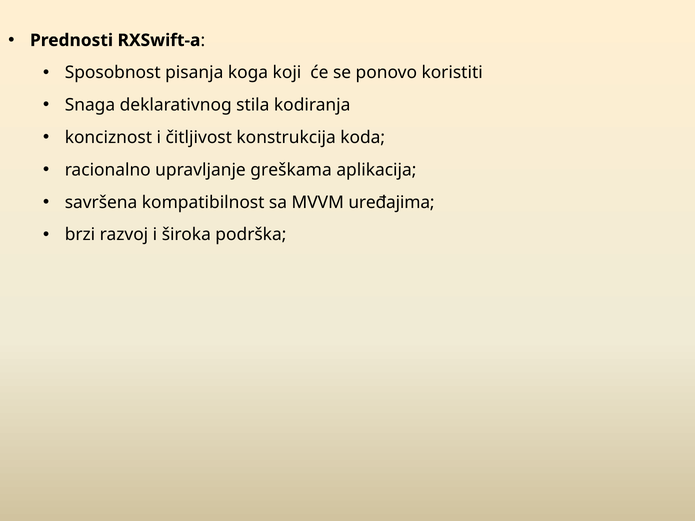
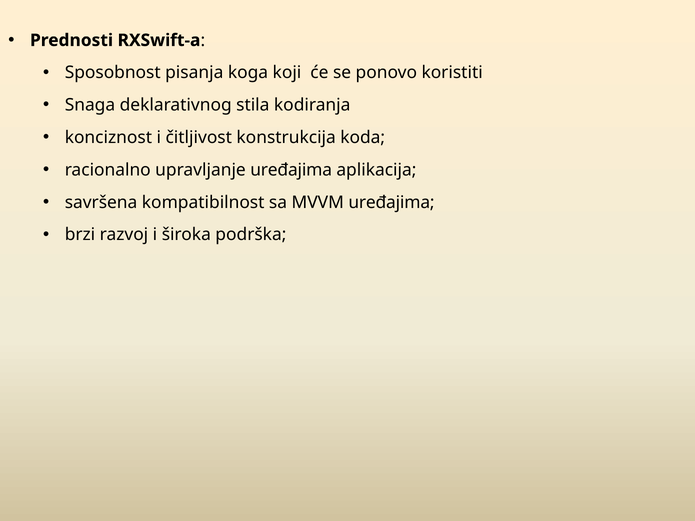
upravljanje greškama: greškama -> uređajima
